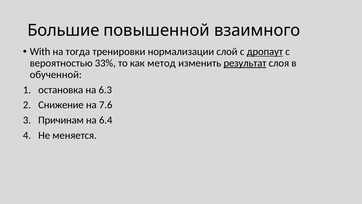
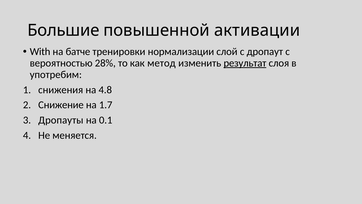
взаимного: взаимного -> активации
тогда: тогда -> батче
дропаут underline: present -> none
33%: 33% -> 28%
обученной: обученной -> употребим
остановка: остановка -> снижения
6.3: 6.3 -> 4.8
7.6: 7.6 -> 1.7
Причинам: Причинам -> Дропауты
6.4: 6.4 -> 0.1
